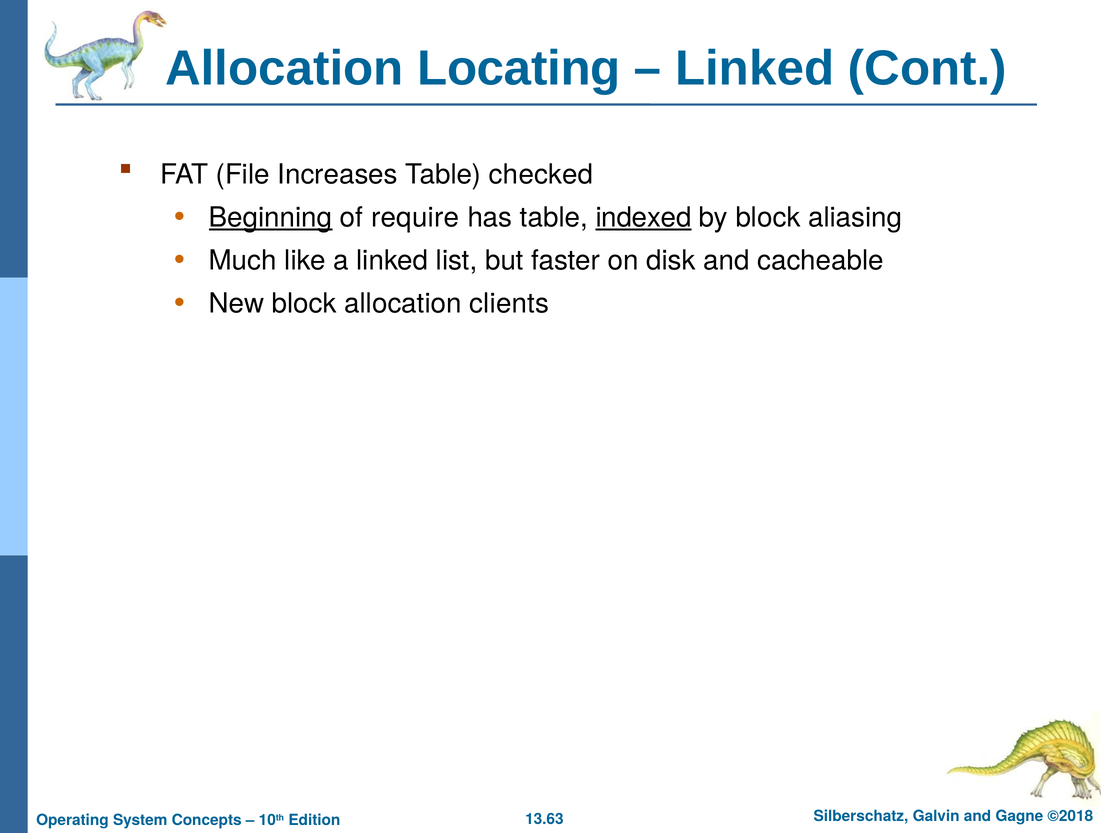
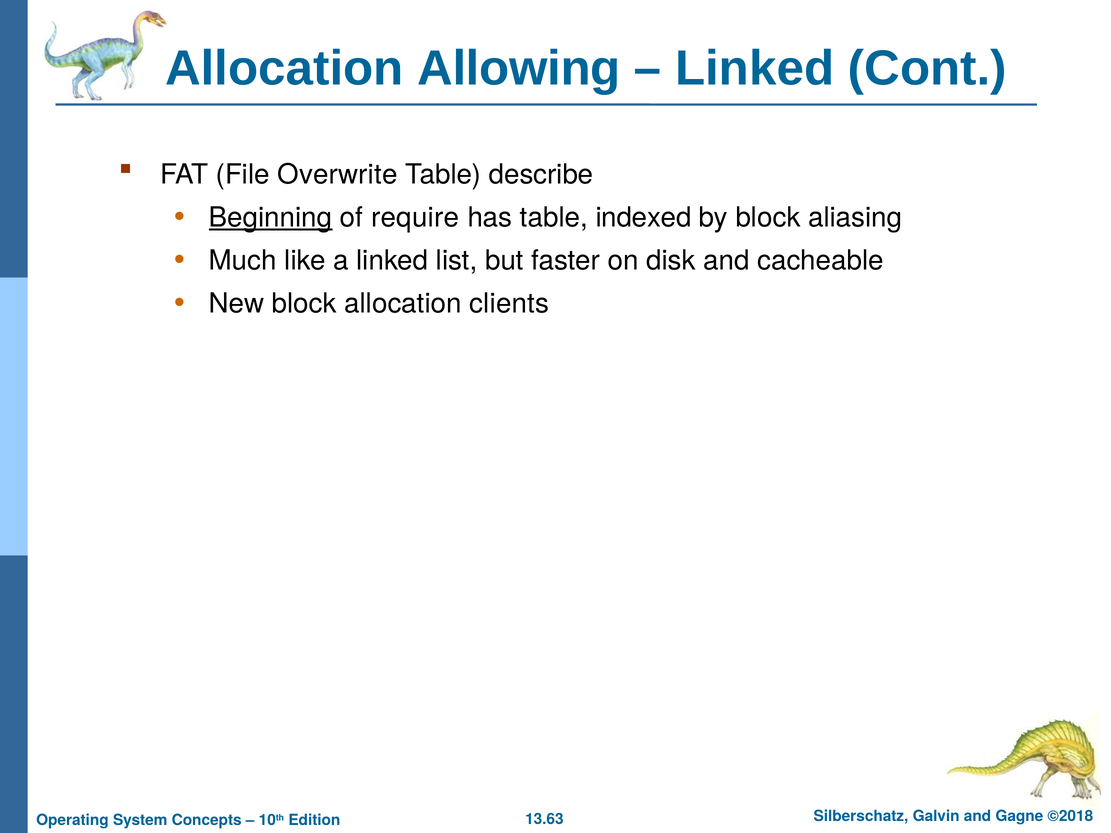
Locating: Locating -> Allowing
Increases: Increases -> Overwrite
checked: checked -> describe
indexed underline: present -> none
